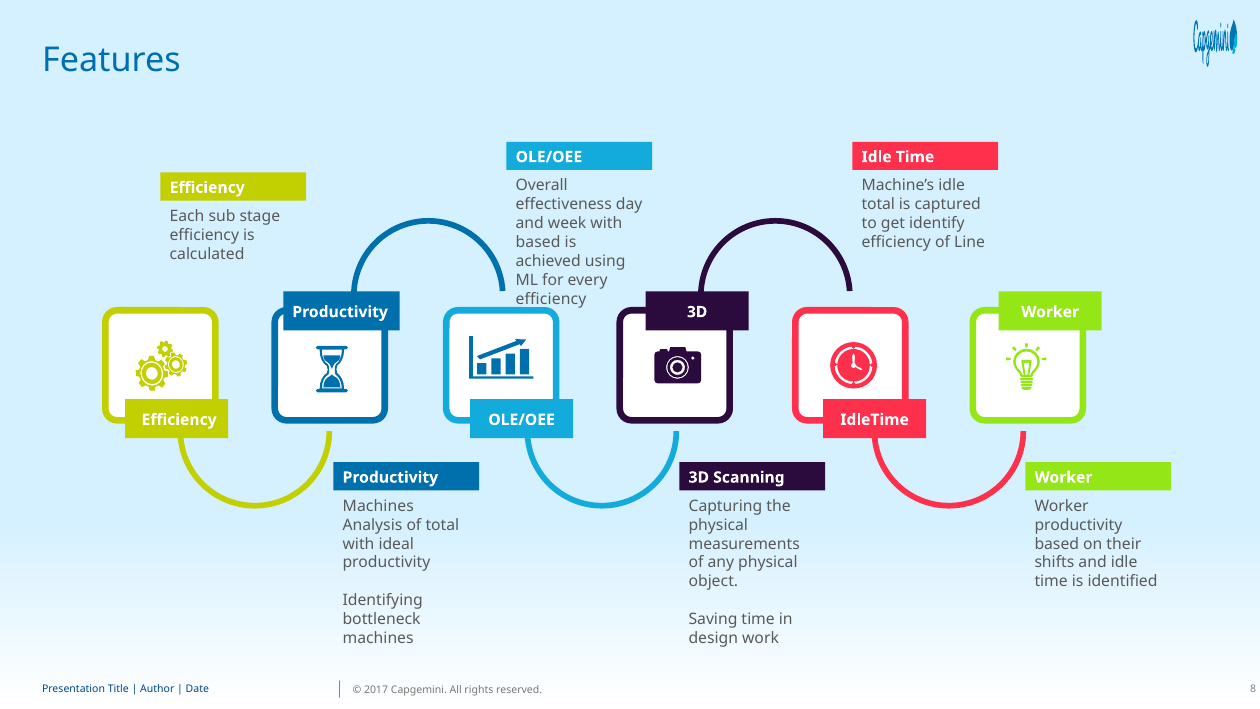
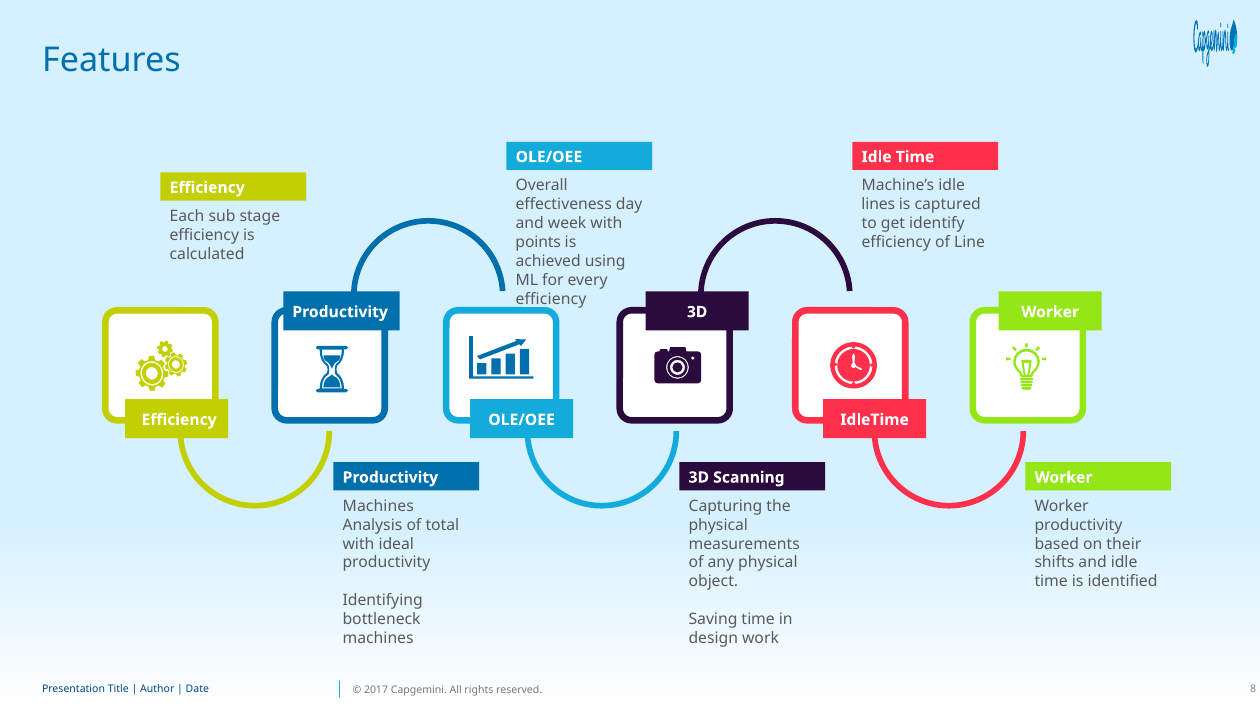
total at (878, 204): total -> lines
based at (538, 242): based -> points
